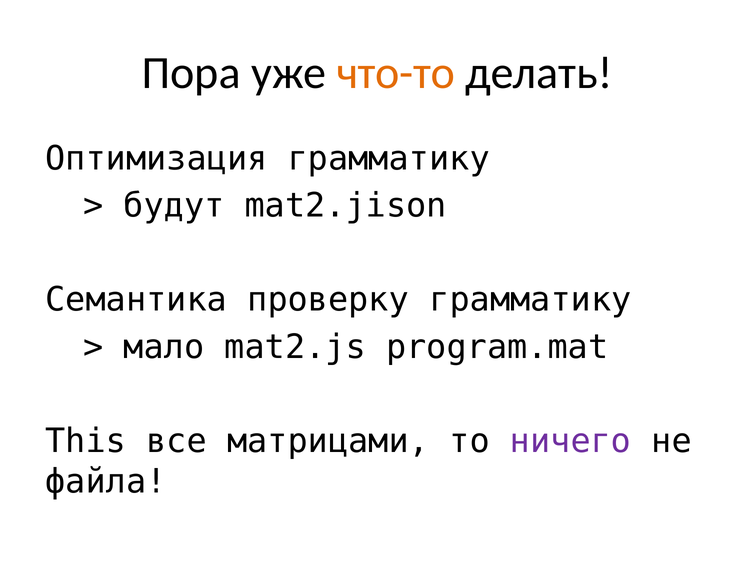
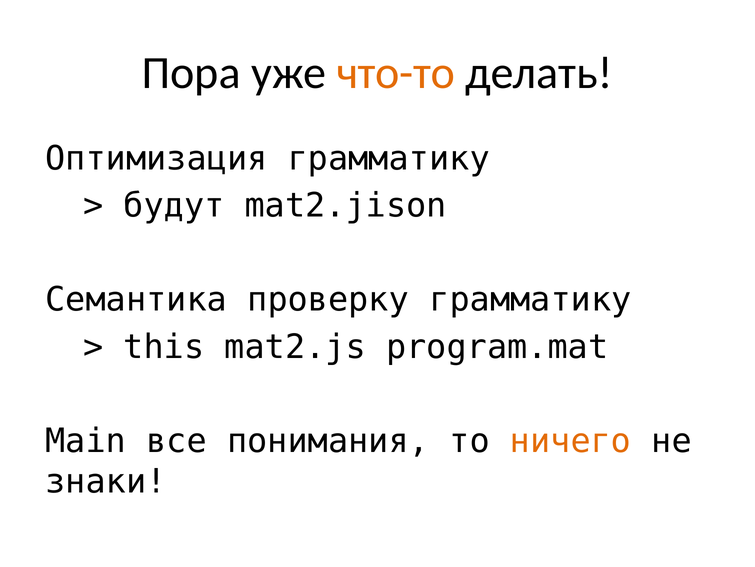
мало: мало -> this
This: This -> Main
матрицами: матрицами -> понимания
ничего colour: purple -> orange
файла: файла -> знаки
